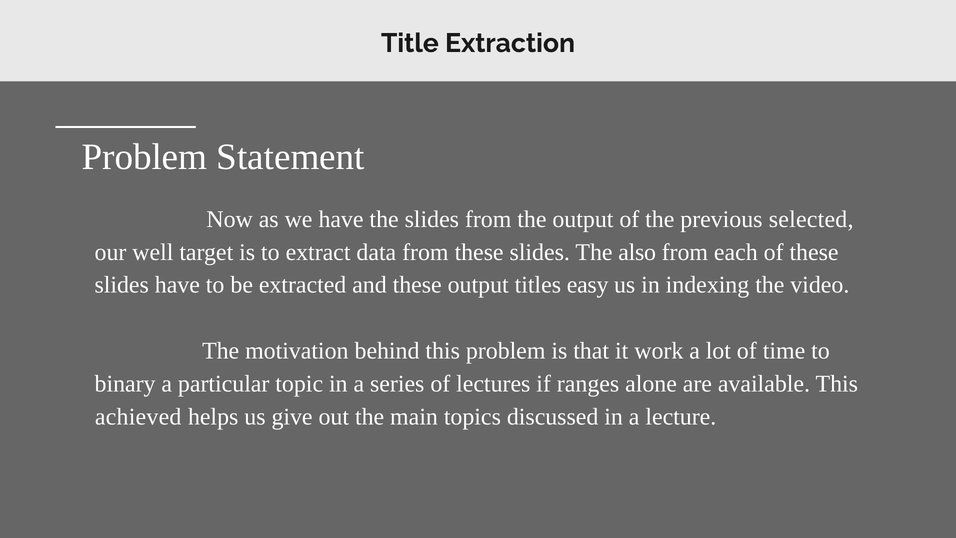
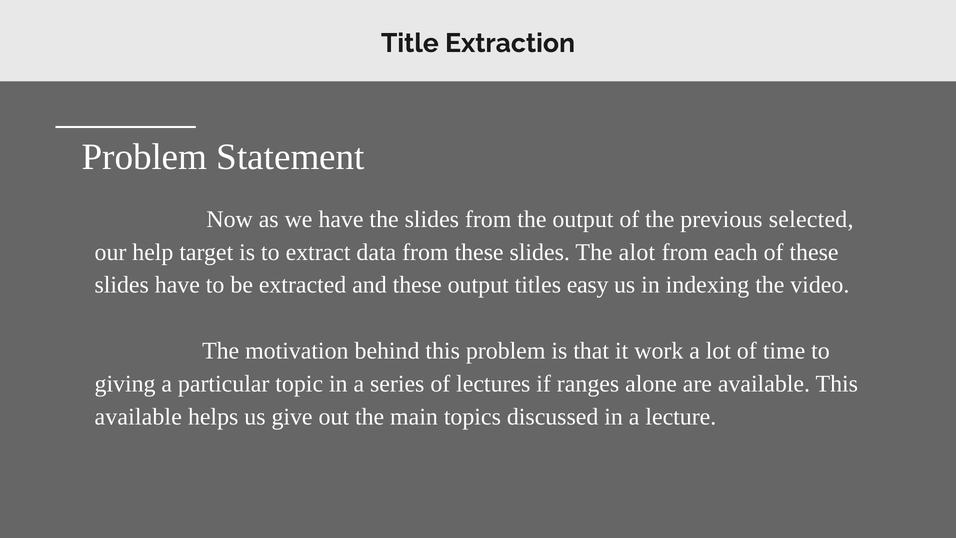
well: well -> help
also: also -> alot
binary: binary -> giving
achieved at (138, 417): achieved -> available
